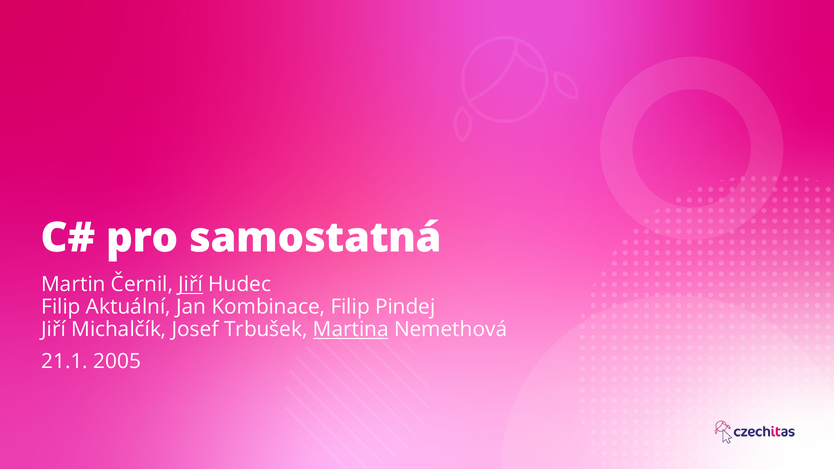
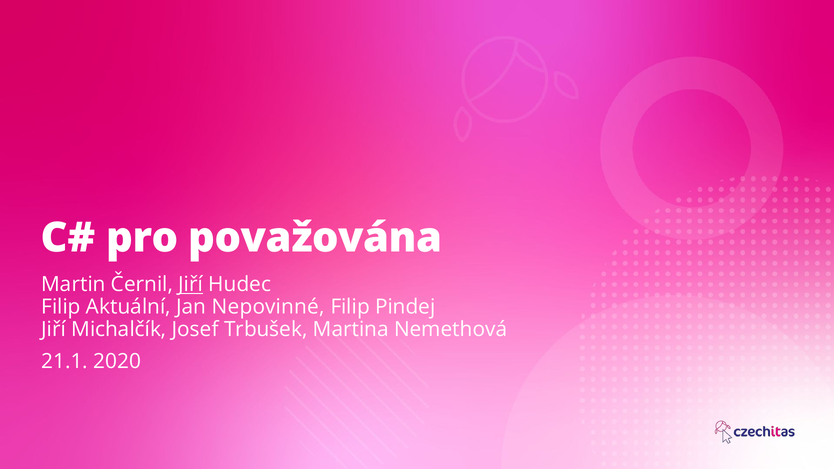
samostatná: samostatná -> považována
Kombinace: Kombinace -> Nepovinné
Martina underline: present -> none
2005: 2005 -> 2020
